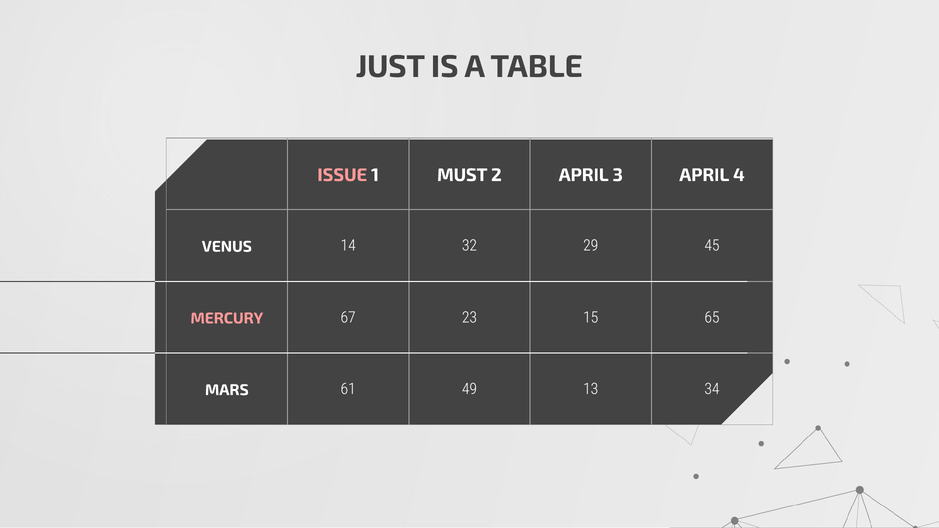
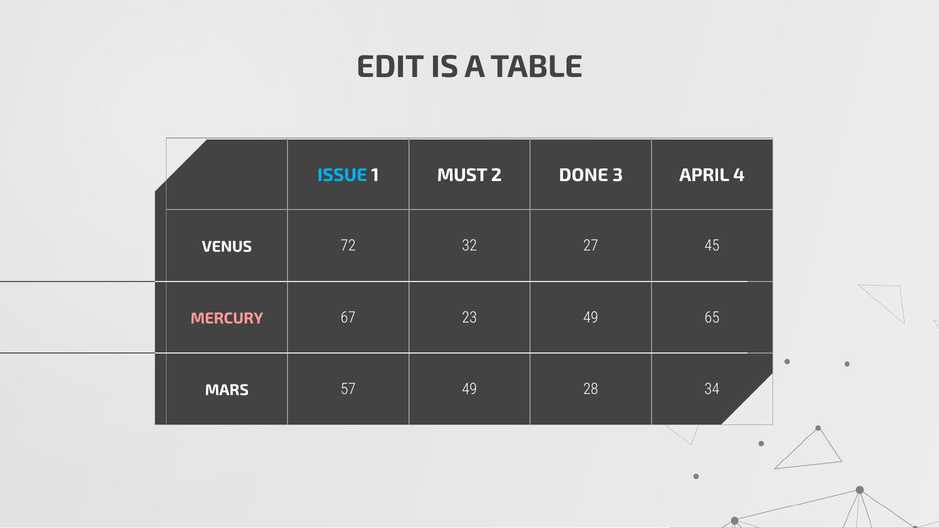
JUST: JUST -> EDIT
ISSUE colour: pink -> light blue
2 APRIL: APRIL -> DONE
14: 14 -> 72
29: 29 -> 27
23 15: 15 -> 49
61: 61 -> 57
13: 13 -> 28
